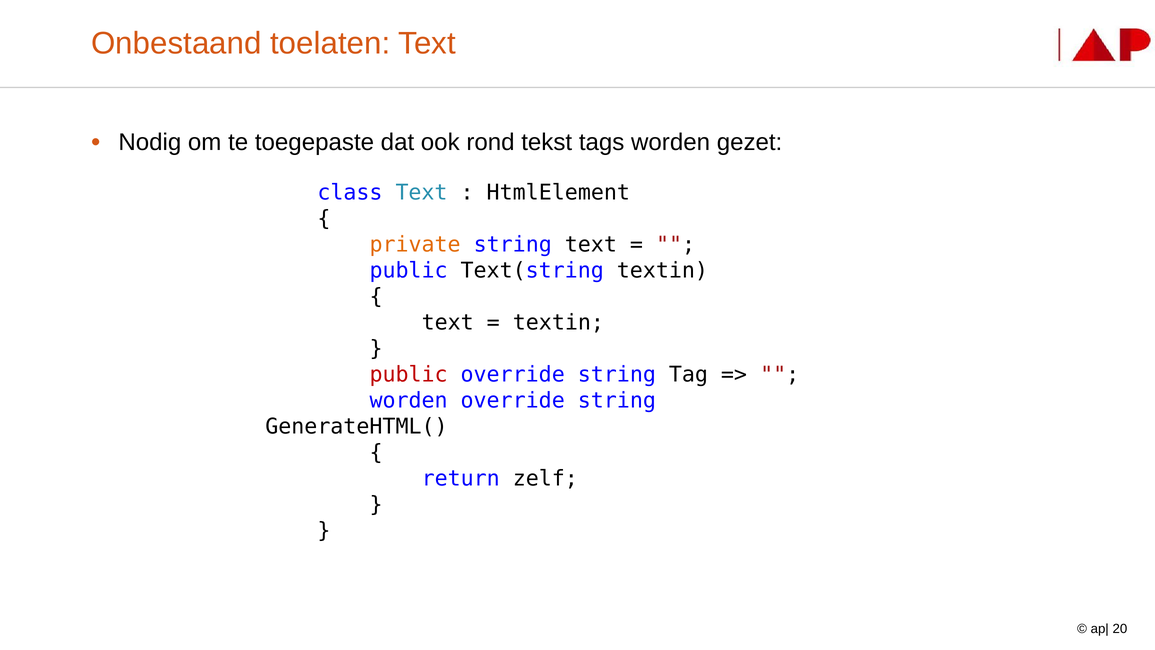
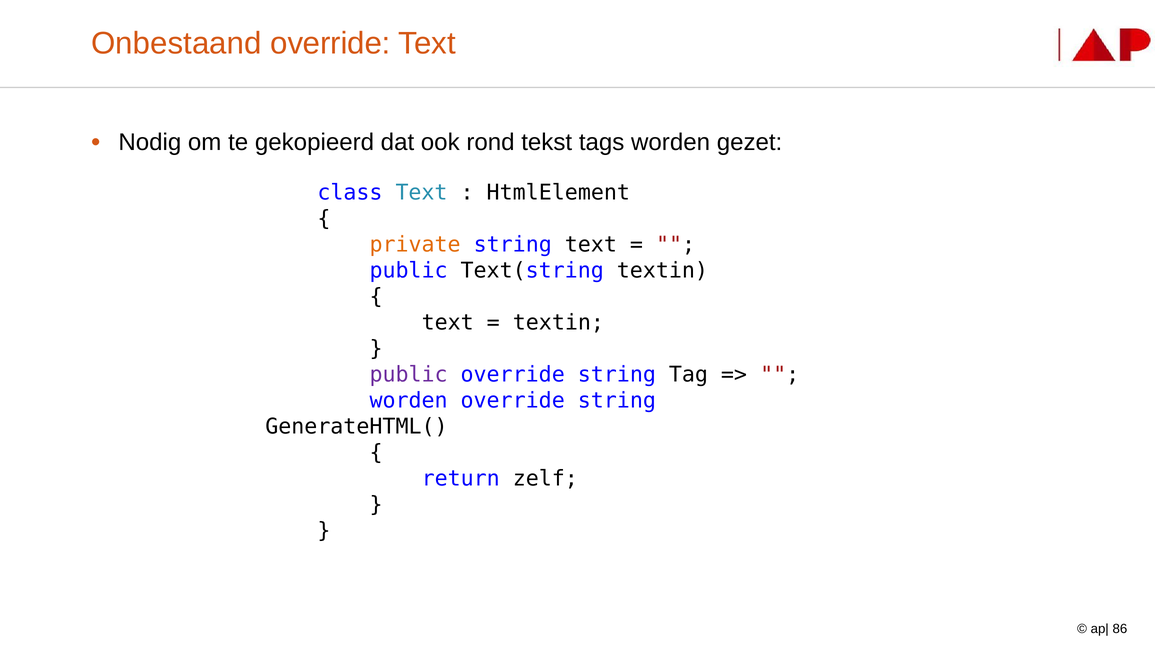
Onbestaand toelaten: toelaten -> override
toegepaste: toegepaste -> gekopieerd
public at (409, 375) colour: red -> purple
20: 20 -> 86
